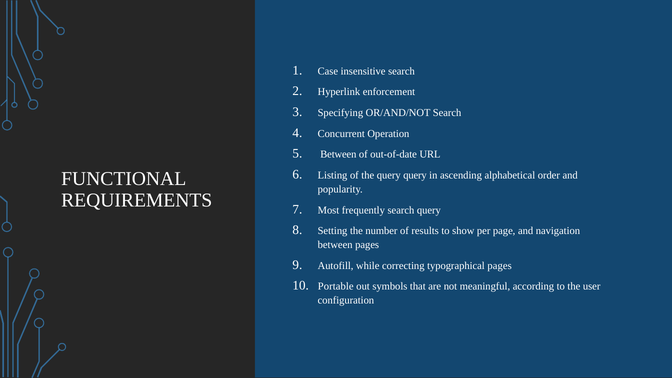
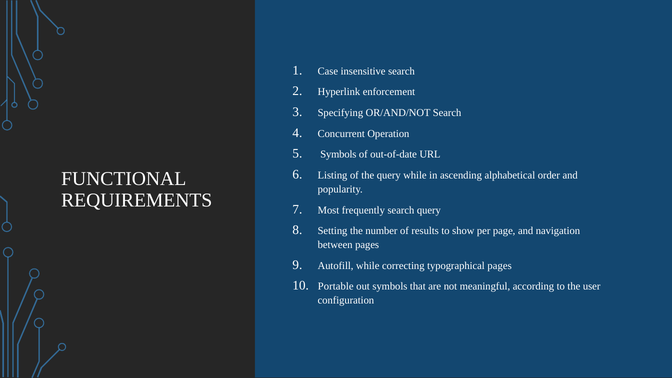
Between at (338, 155): Between -> Symbols
query query: query -> while
